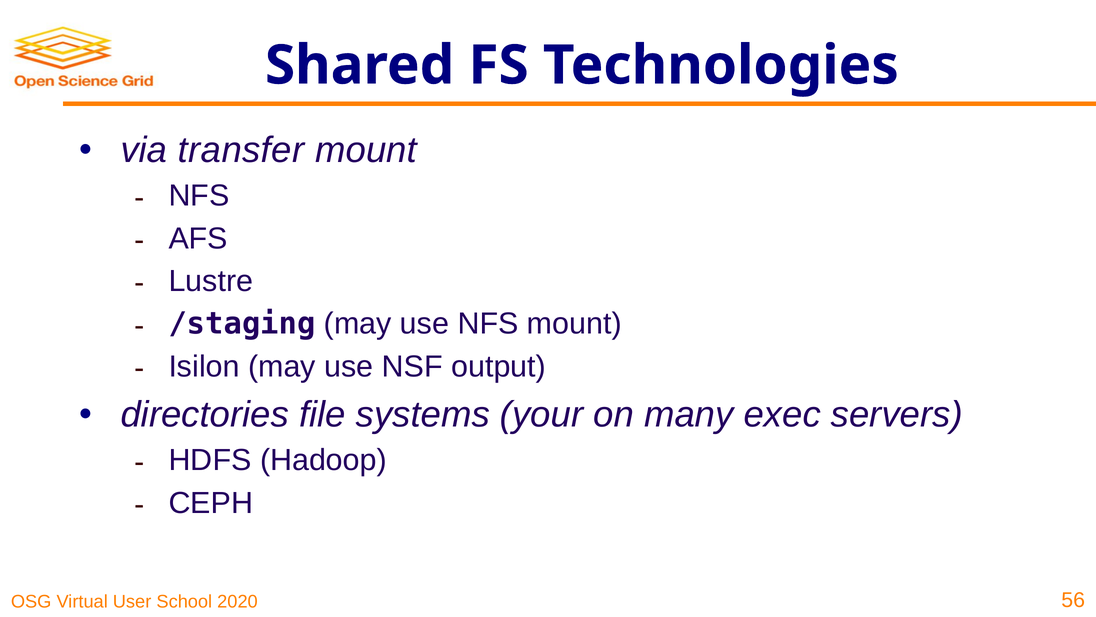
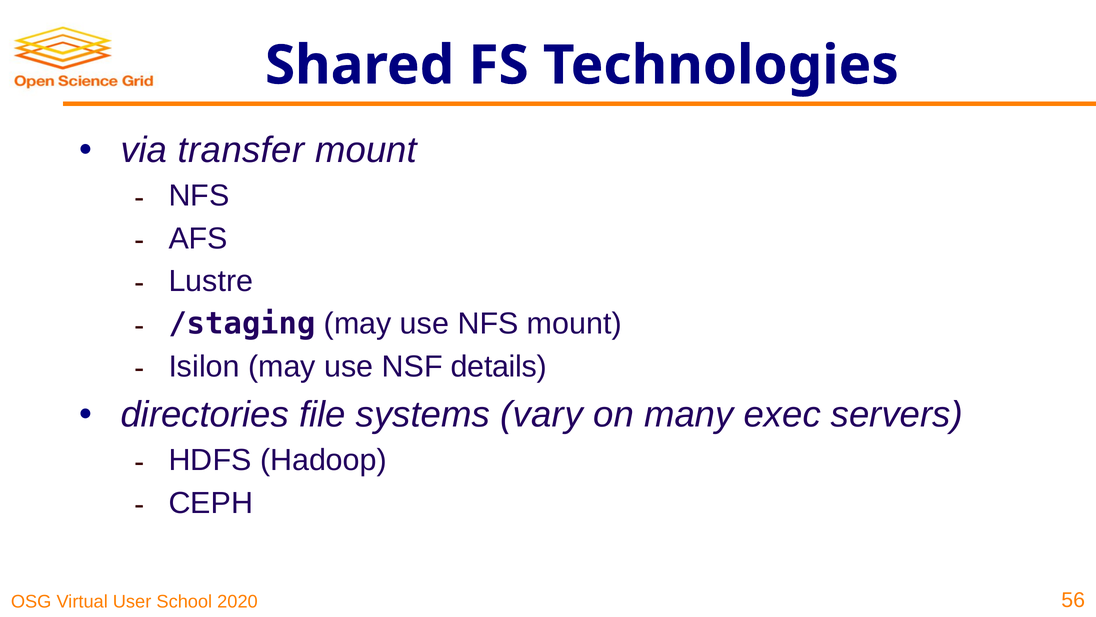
output: output -> details
your: your -> vary
